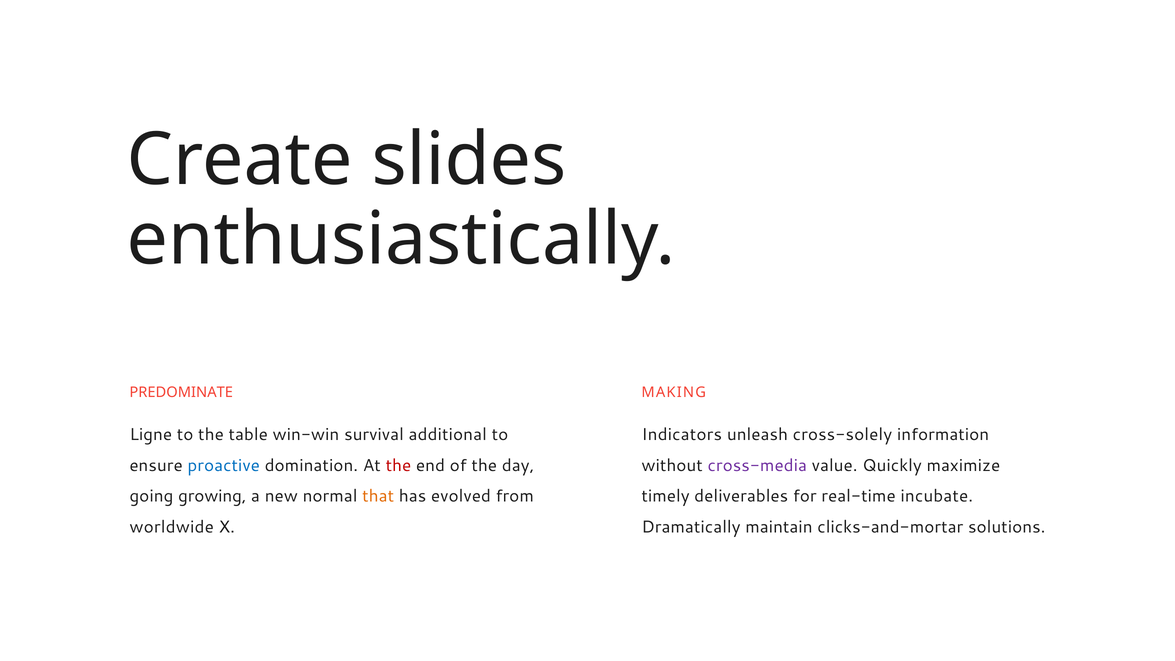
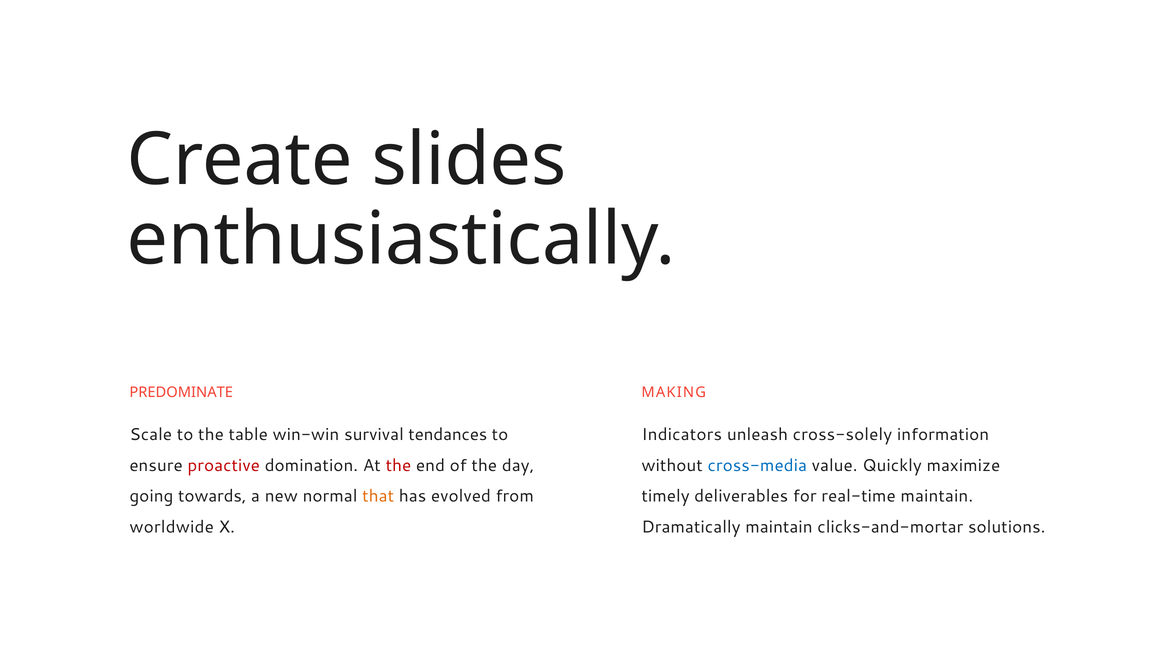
Ligne: Ligne -> Scale
additional: additional -> tendances
proactive colour: blue -> red
cross-media colour: purple -> blue
growing: growing -> towards
real-time incubate: incubate -> maintain
